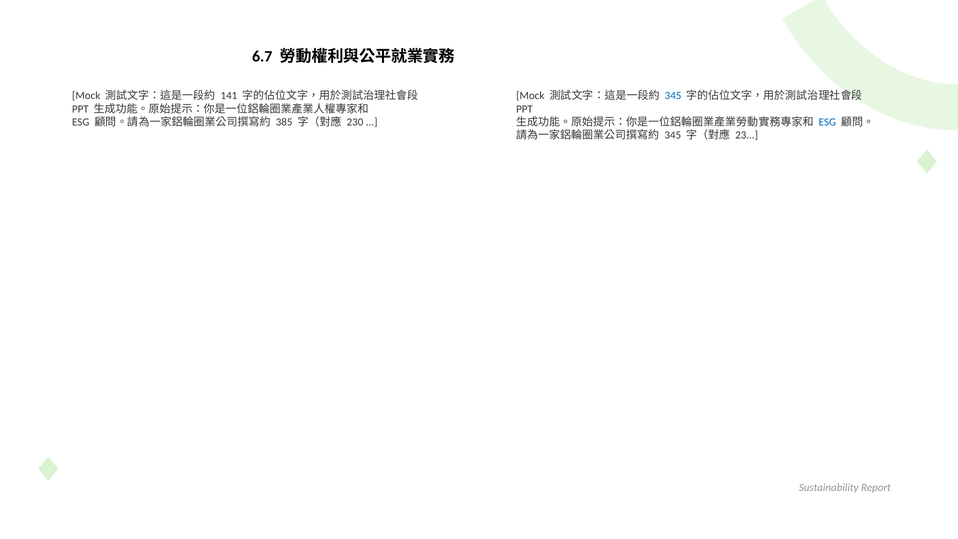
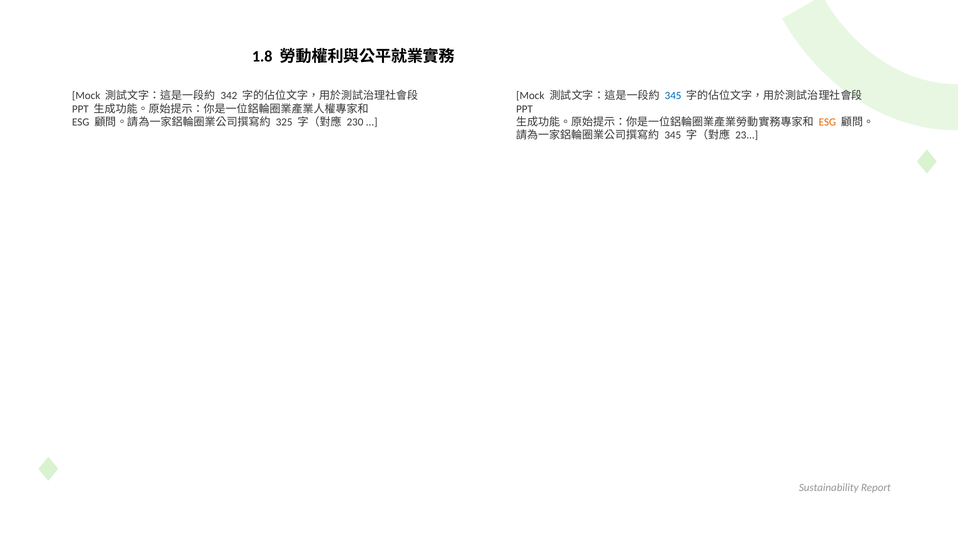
6.7: 6.7 -> 1.8
141: 141 -> 342
385: 385 -> 325
ESG at (827, 122) colour: blue -> orange
